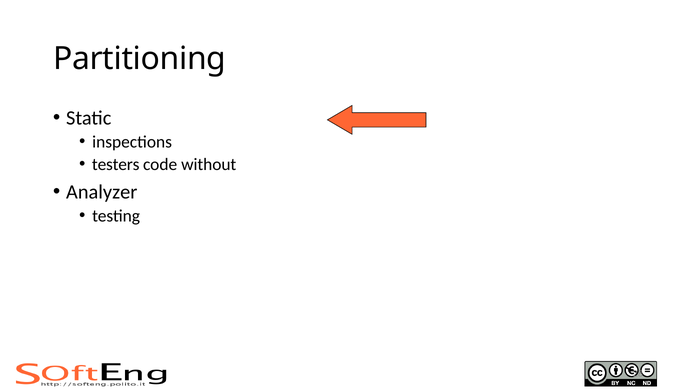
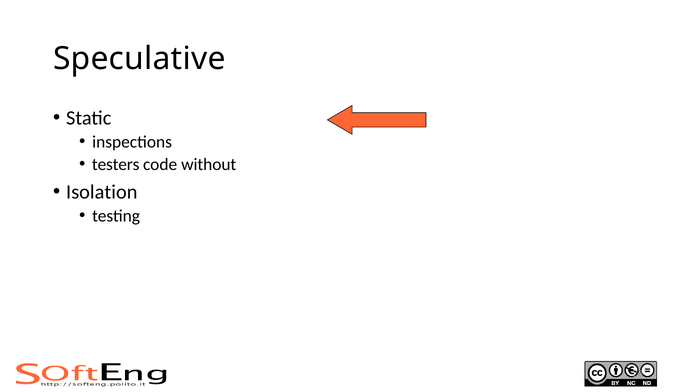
Partitioning: Partitioning -> Speculative
Analyzer: Analyzer -> Isolation
